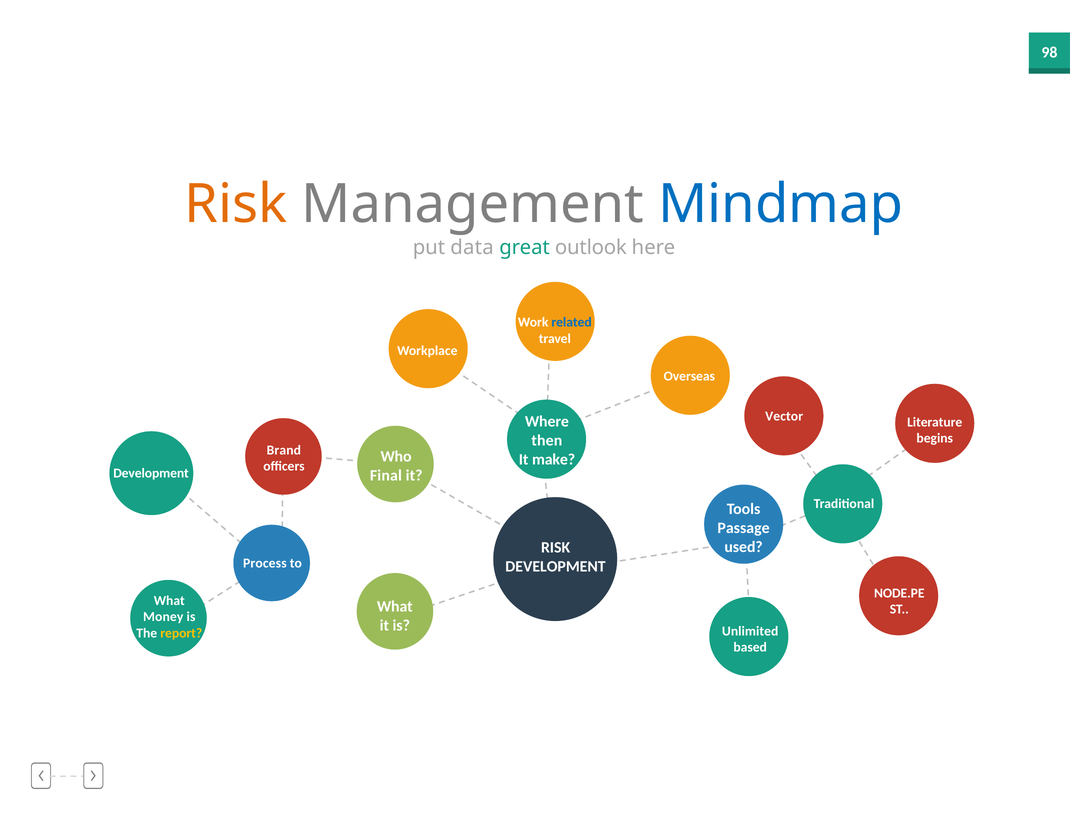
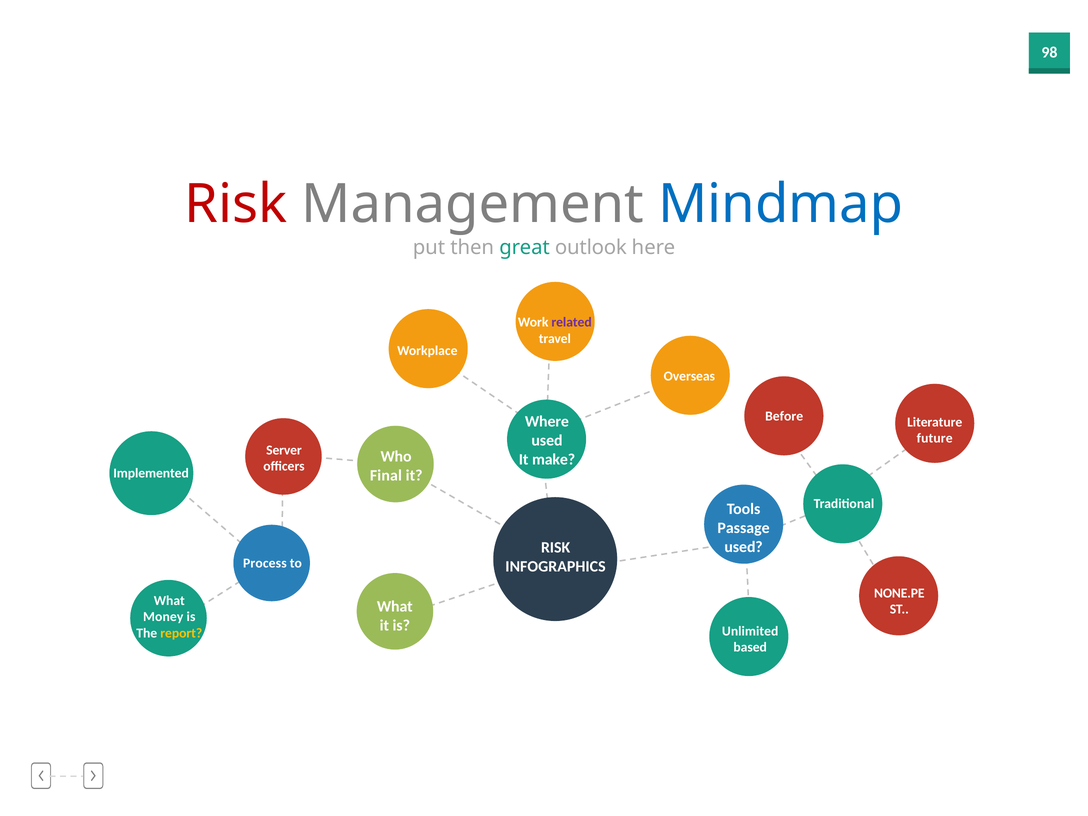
Risk at (236, 205) colour: orange -> red
data: data -> then
related colour: blue -> purple
Vector: Vector -> Before
begins: begins -> future
then at (547, 440): then -> used
Brand: Brand -> Server
Development at (151, 473): Development -> Implemented
DEVELOPMENT at (556, 567): DEVELOPMENT -> INFOGRAPHICS
NODE.PE: NODE.PE -> NONE.PE
